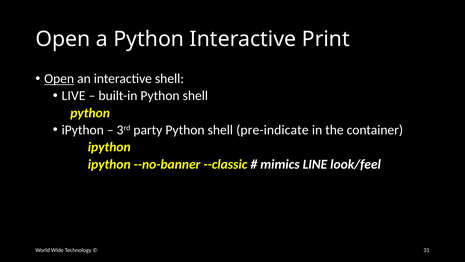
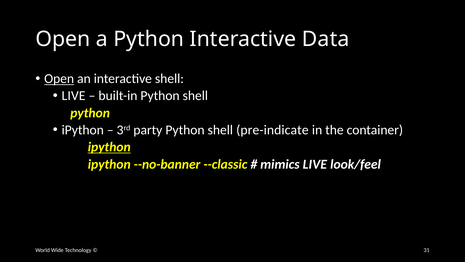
Print: Print -> Data
ipython at (109, 147) underline: none -> present
mimics LINE: LINE -> LIVE
